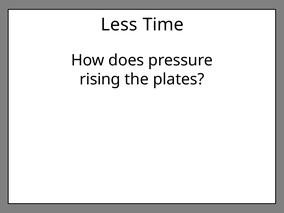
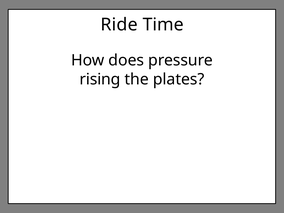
Less: Less -> Ride
